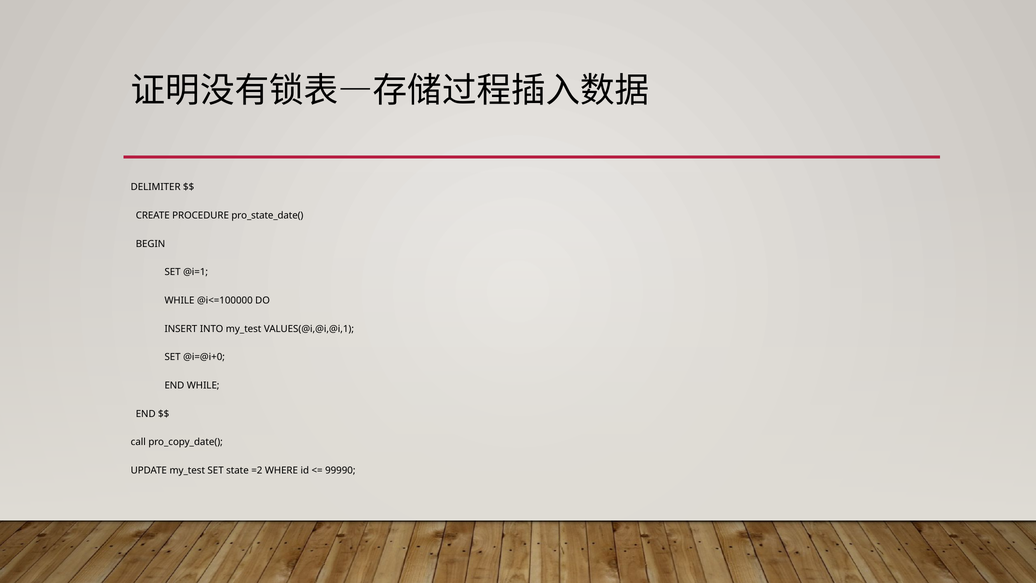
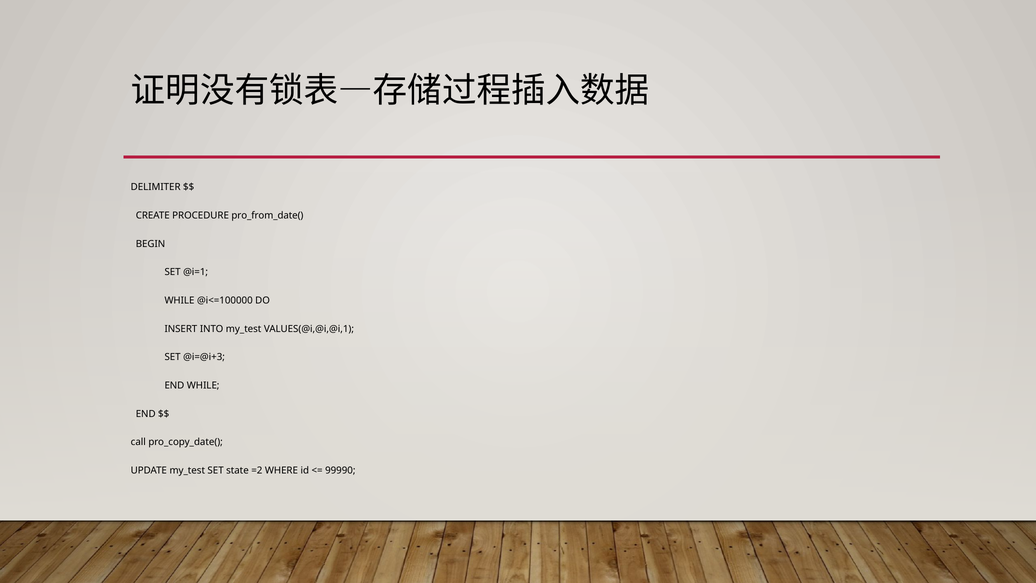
pro_state_date(: pro_state_date( -> pro_from_date(
@i=@i+0: @i=@i+0 -> @i=@i+3
